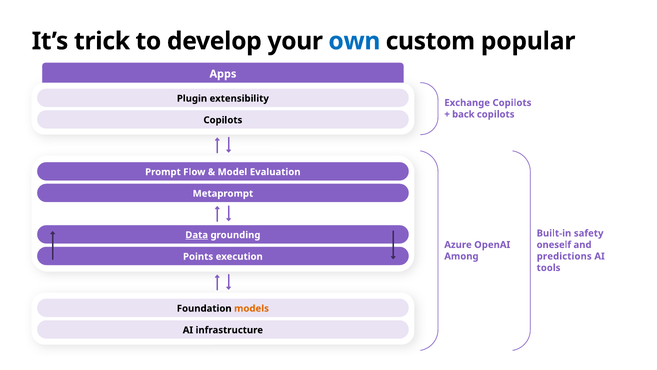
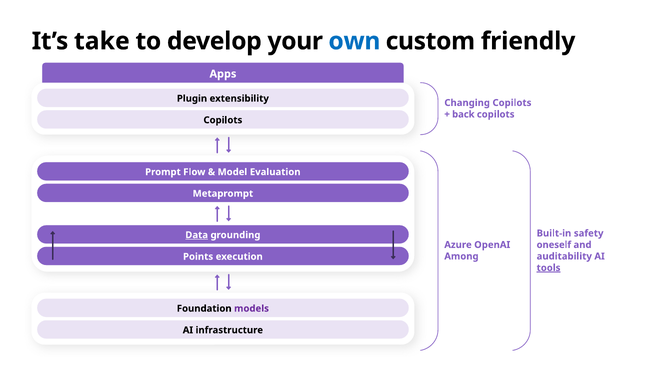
trick: trick -> take
popular: popular -> friendly
Exchange: Exchange -> Changing
predictions: predictions -> auditability
tools underline: none -> present
models colour: orange -> purple
